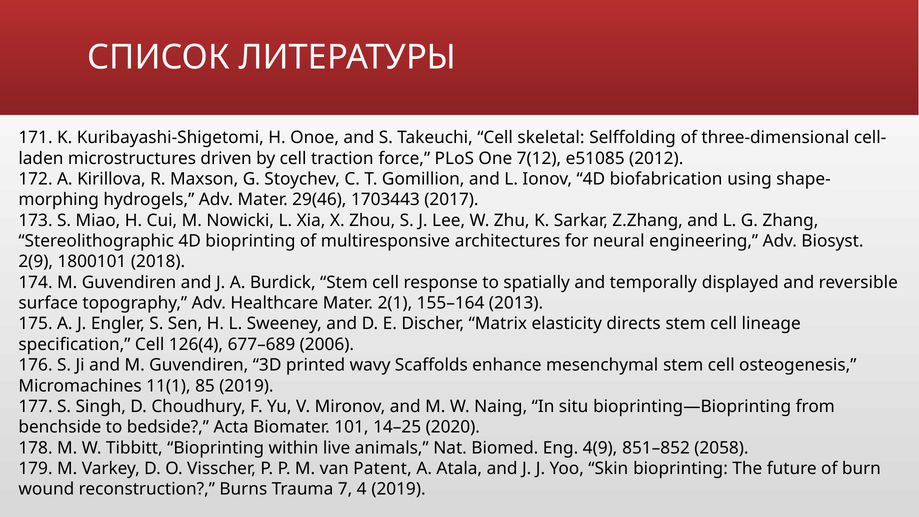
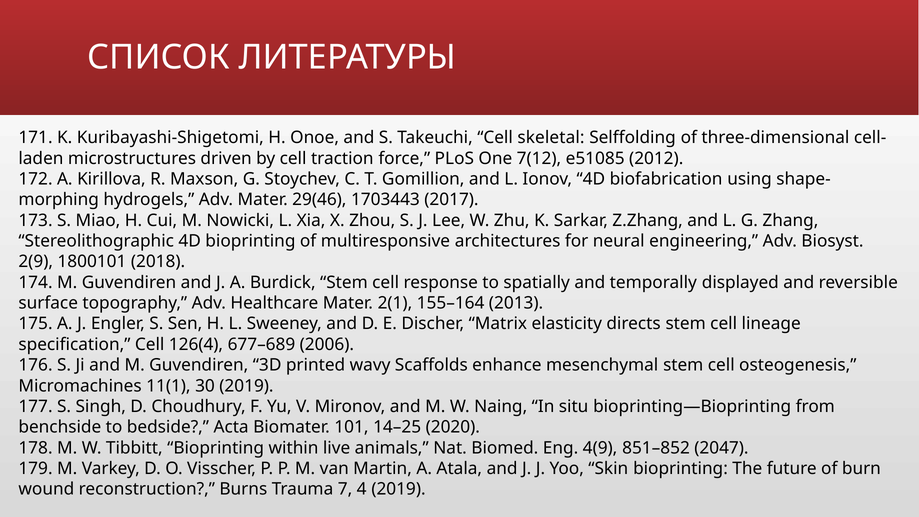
85: 85 -> 30
2058: 2058 -> 2047
Patent: Patent -> Martin
